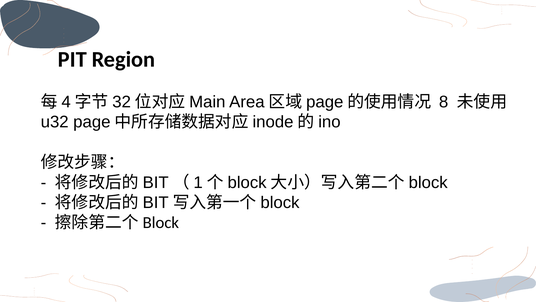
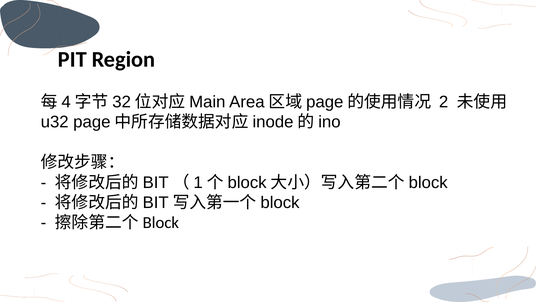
8: 8 -> 2
